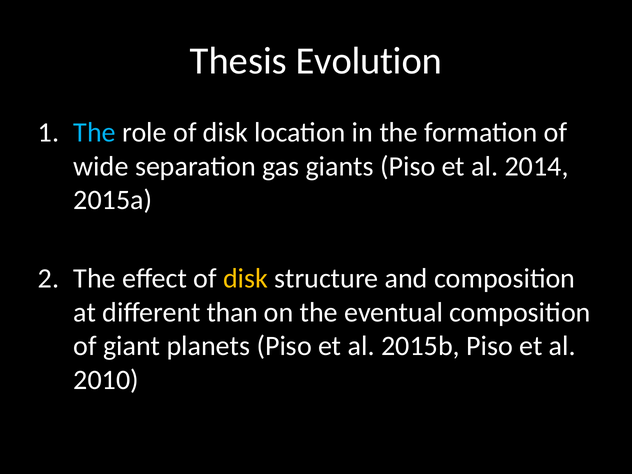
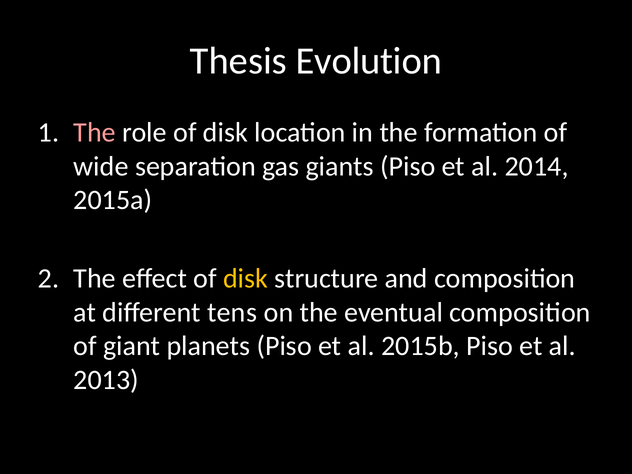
The at (95, 133) colour: light blue -> pink
than: than -> tens
2010: 2010 -> 2013
